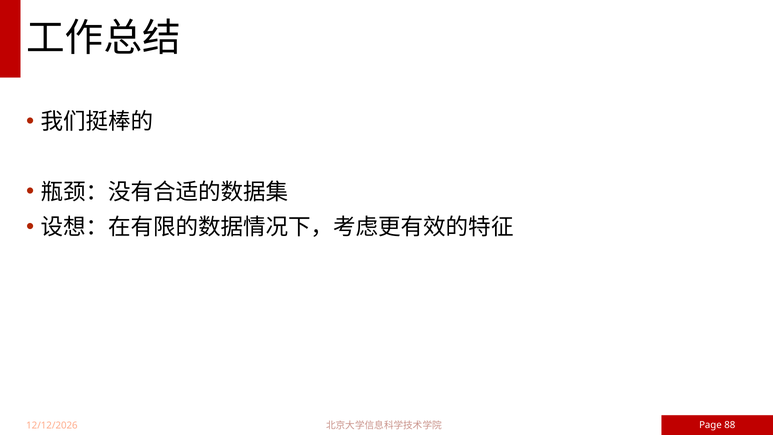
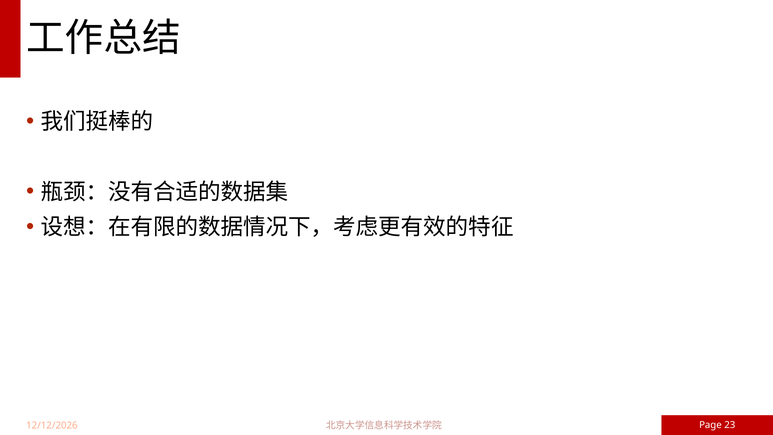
88: 88 -> 23
